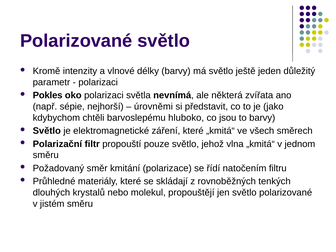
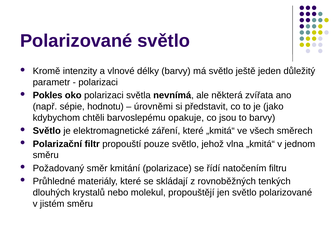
nejhorší: nejhorší -> hodnotu
hluboko: hluboko -> opakuje
